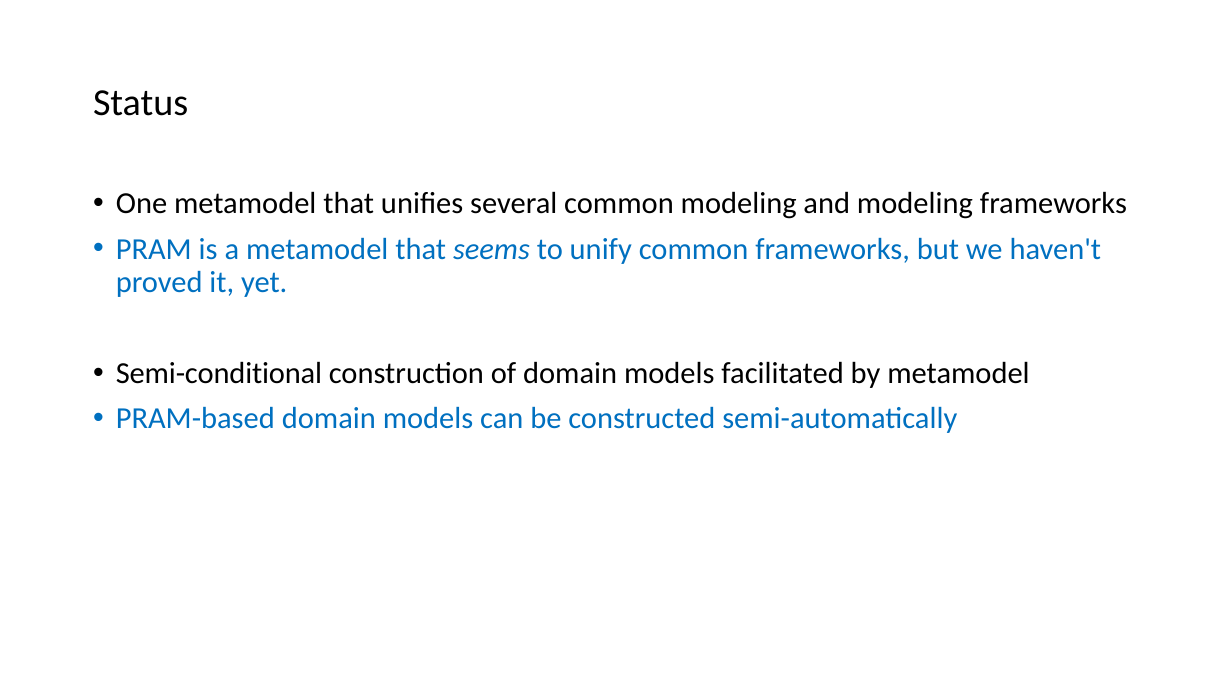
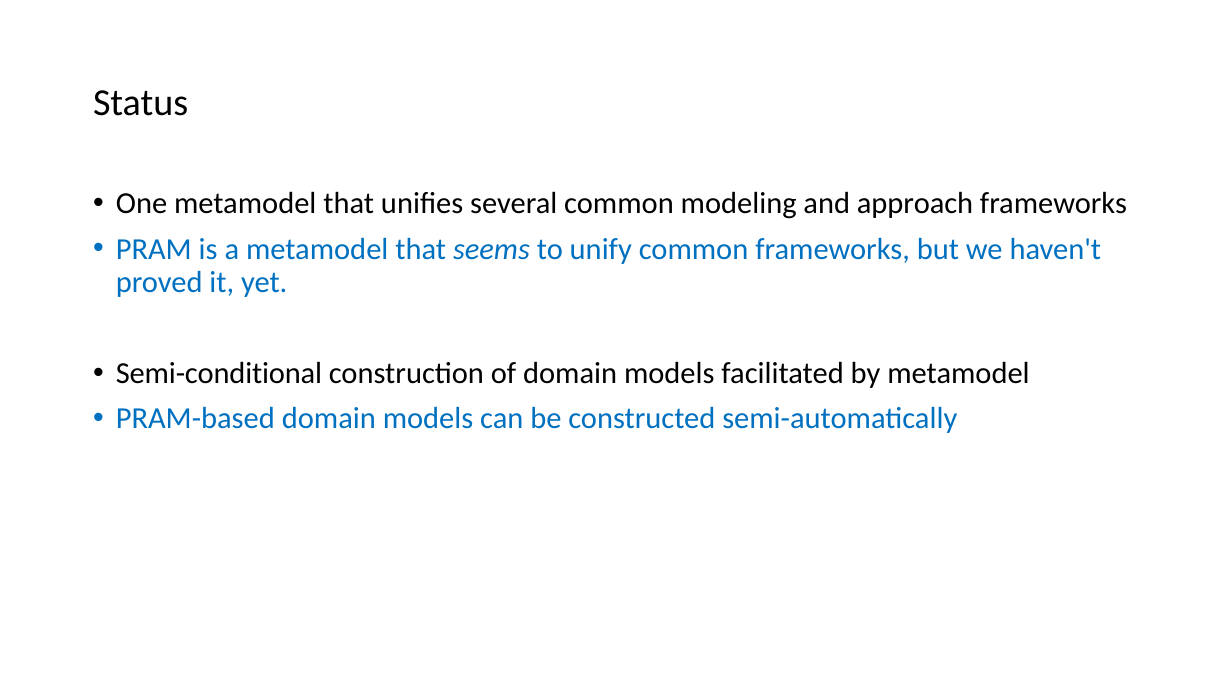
and modeling: modeling -> approach
